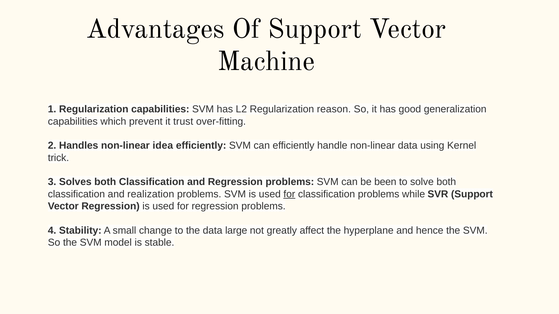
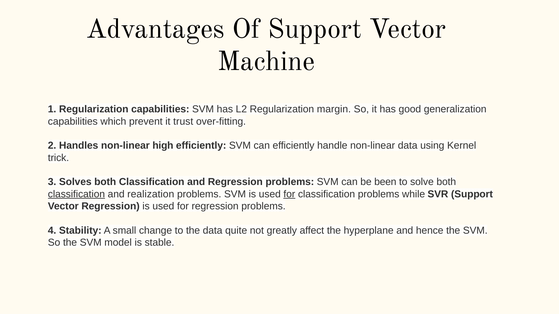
reason: reason -> margin
idea: idea -> high
classification at (76, 194) underline: none -> present
large: large -> quite
